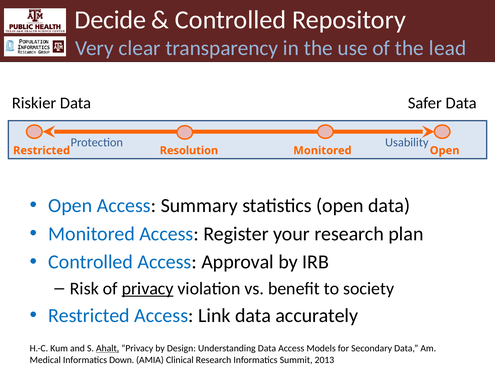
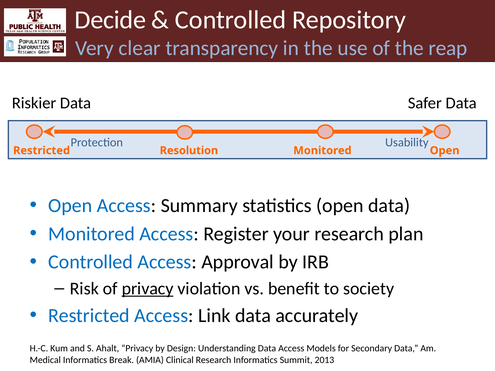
lead: lead -> reap
Ahalt underline: present -> none
Down: Down -> Break
